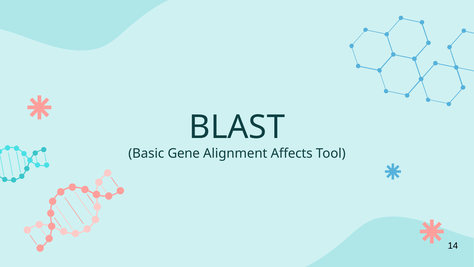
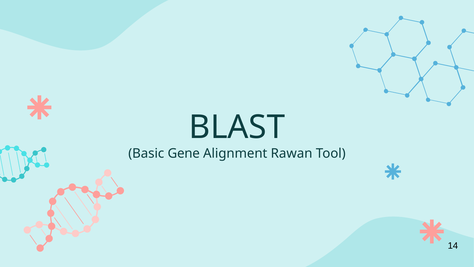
Affects: Affects -> Rawan
